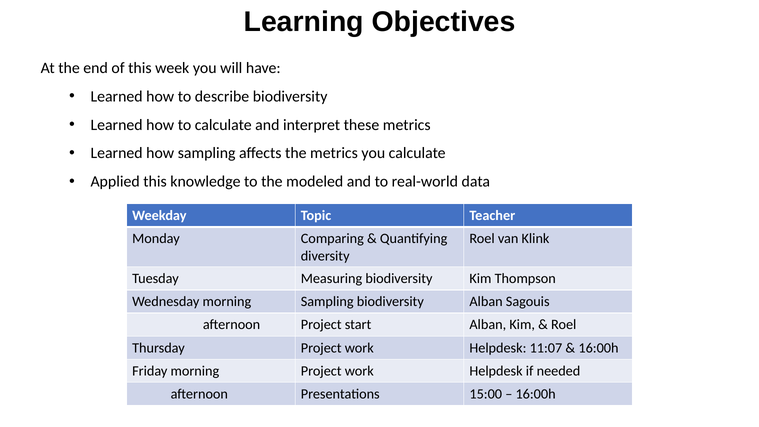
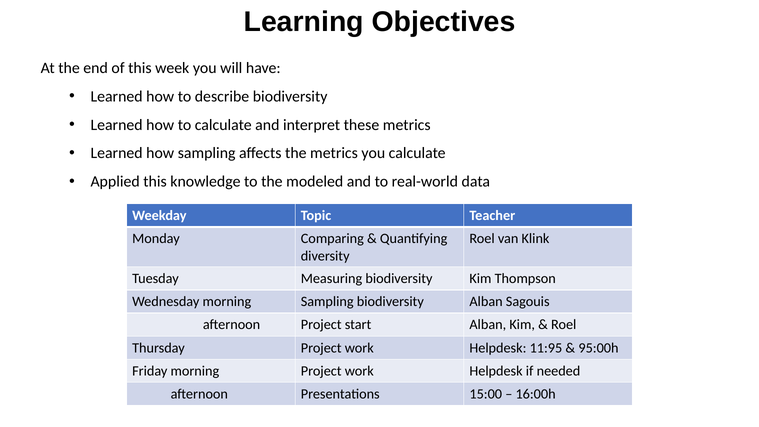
11:07: 11:07 -> 11:95
16:00h at (598, 348): 16:00h -> 95:00h
